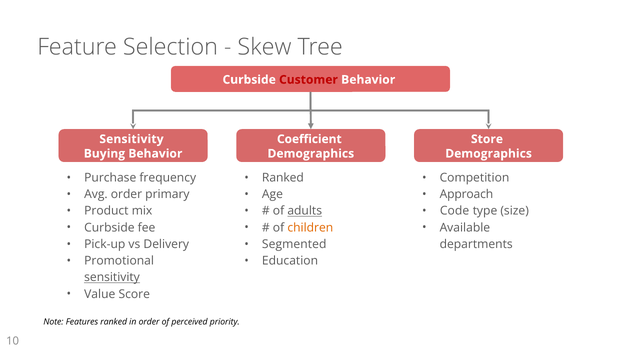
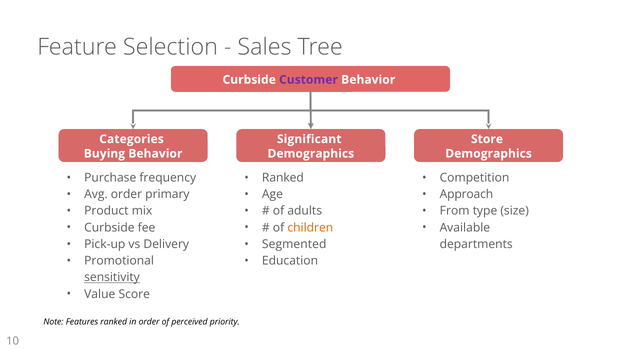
Skew: Skew -> Sales
Customer colour: red -> purple
Sensitivity at (131, 139): Sensitivity -> Categories
Coefficient: Coefficient -> Significant
adults underline: present -> none
Code: Code -> From
